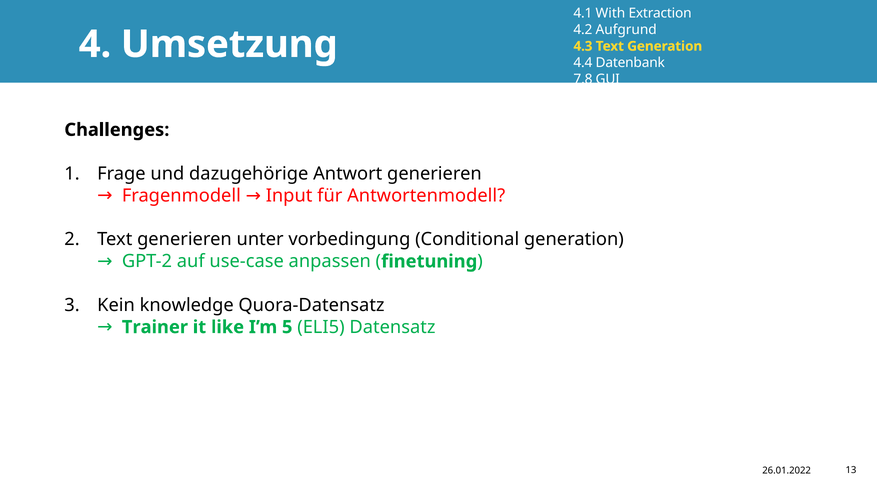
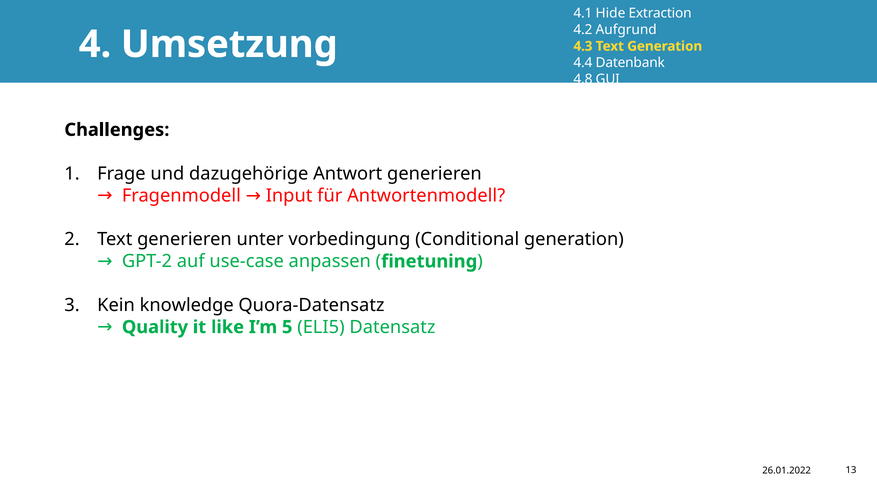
With: With -> Hide
7.8: 7.8 -> 4.8
Trainer: Trainer -> Quality
